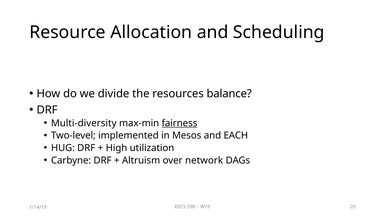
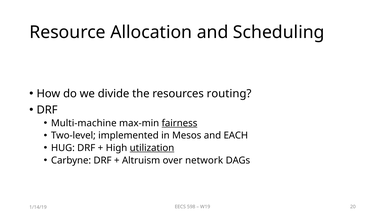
balance: balance -> routing
Multi-diversity: Multi-diversity -> Multi-machine
utilization underline: none -> present
